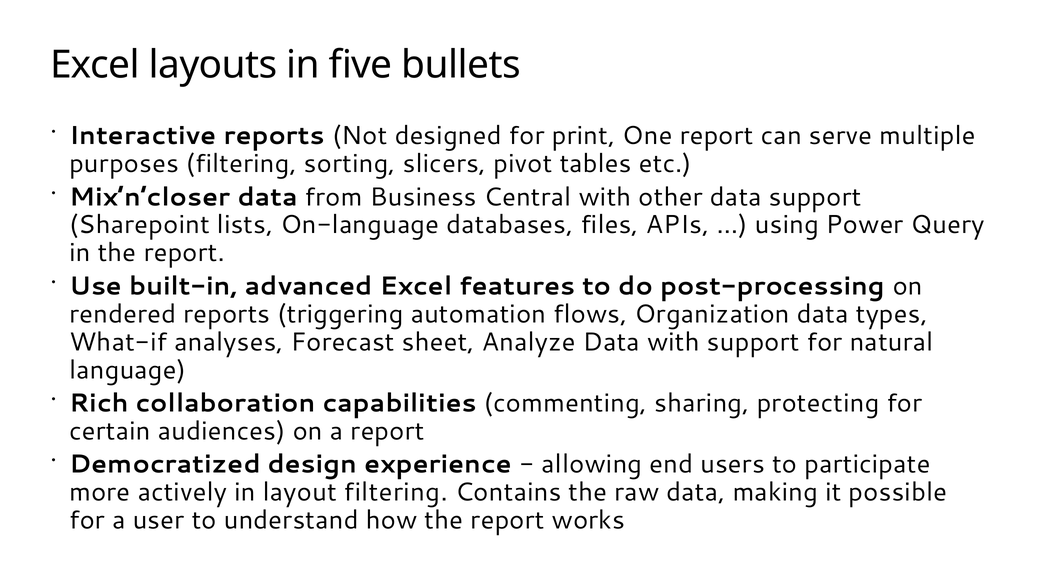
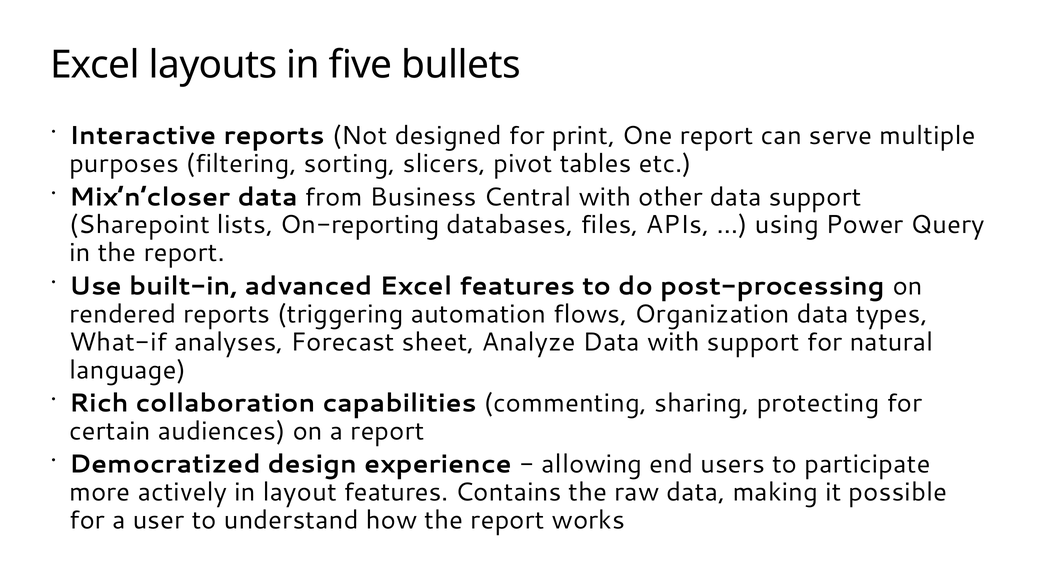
On-language: On-language -> On-reporting
layout filtering: filtering -> features
